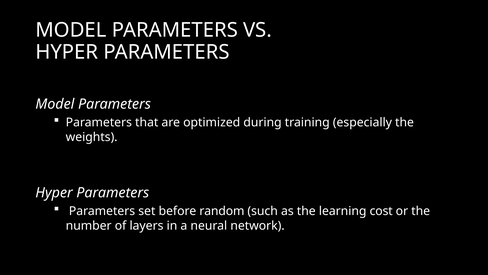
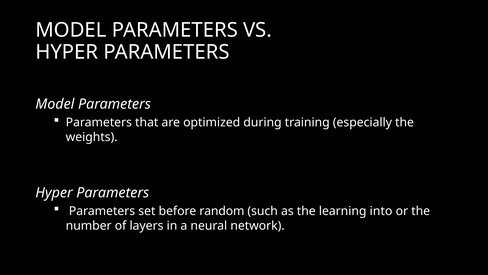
cost: cost -> into
